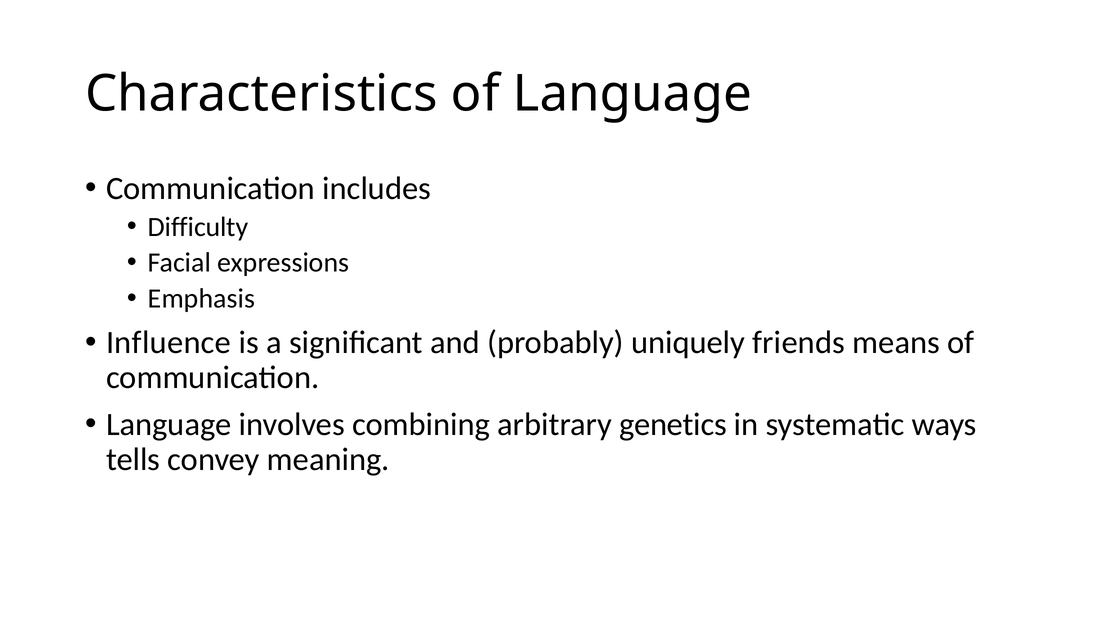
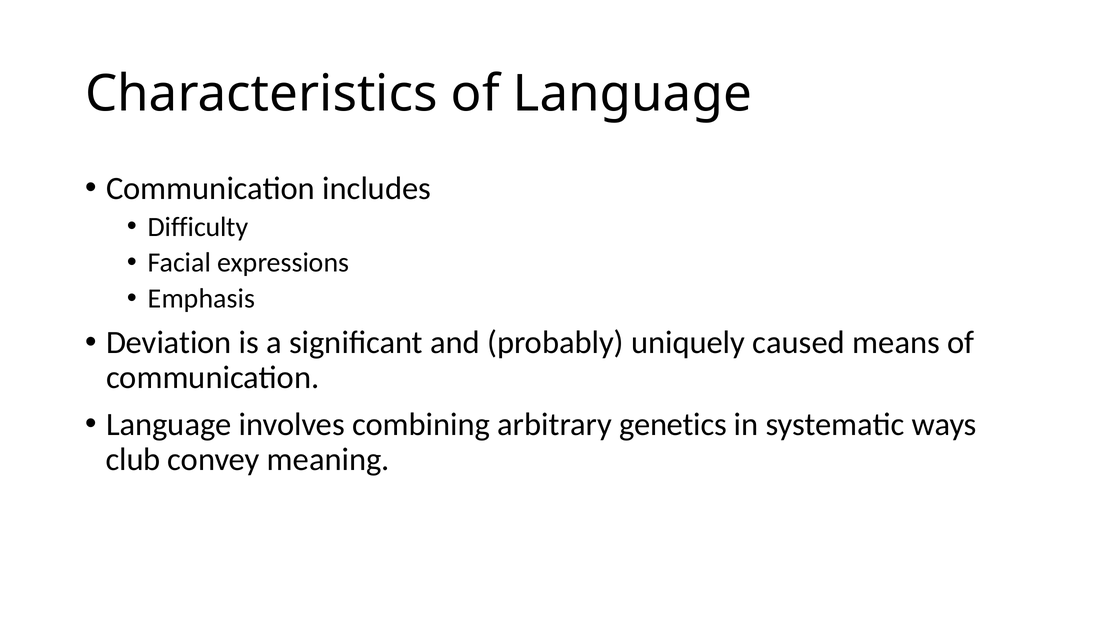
Influence: Influence -> Deviation
friends: friends -> caused
tells: tells -> club
